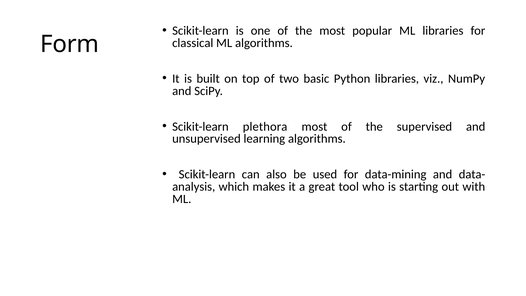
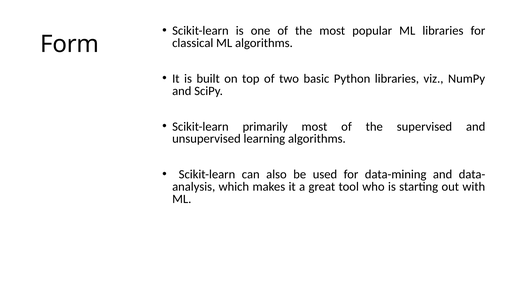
plethora: plethora -> primarily
